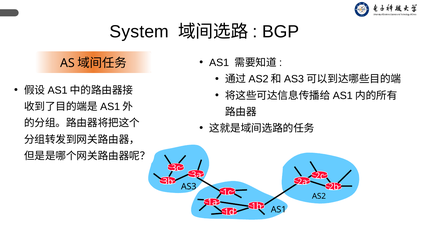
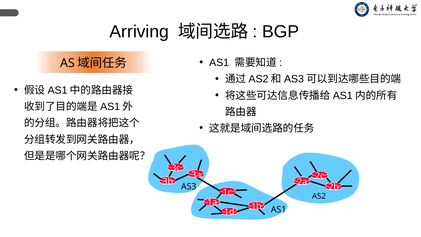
System: System -> Arriving
